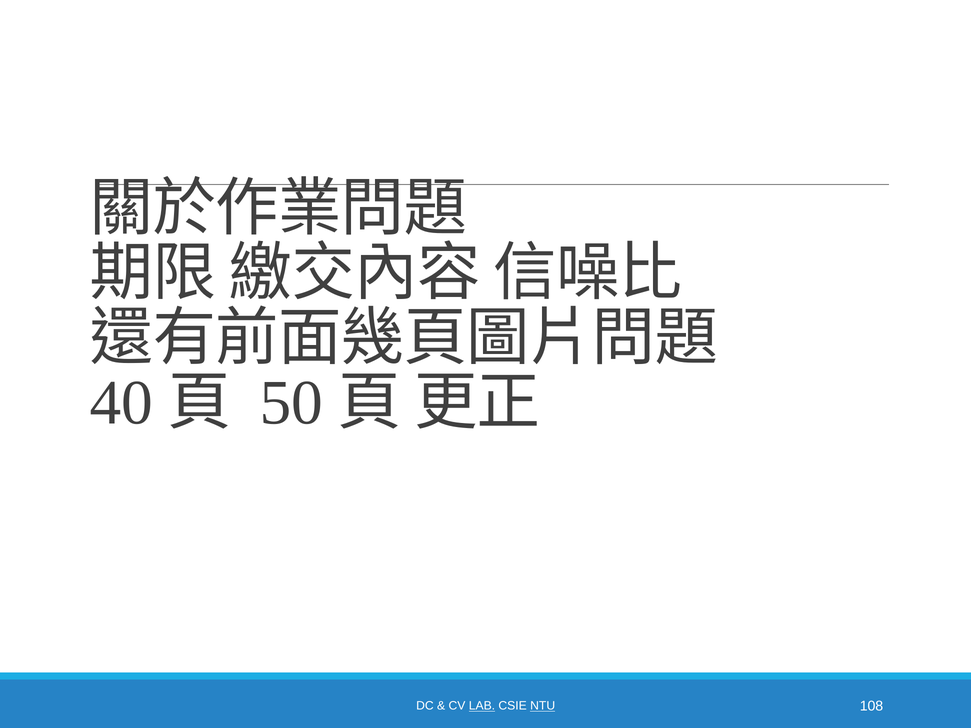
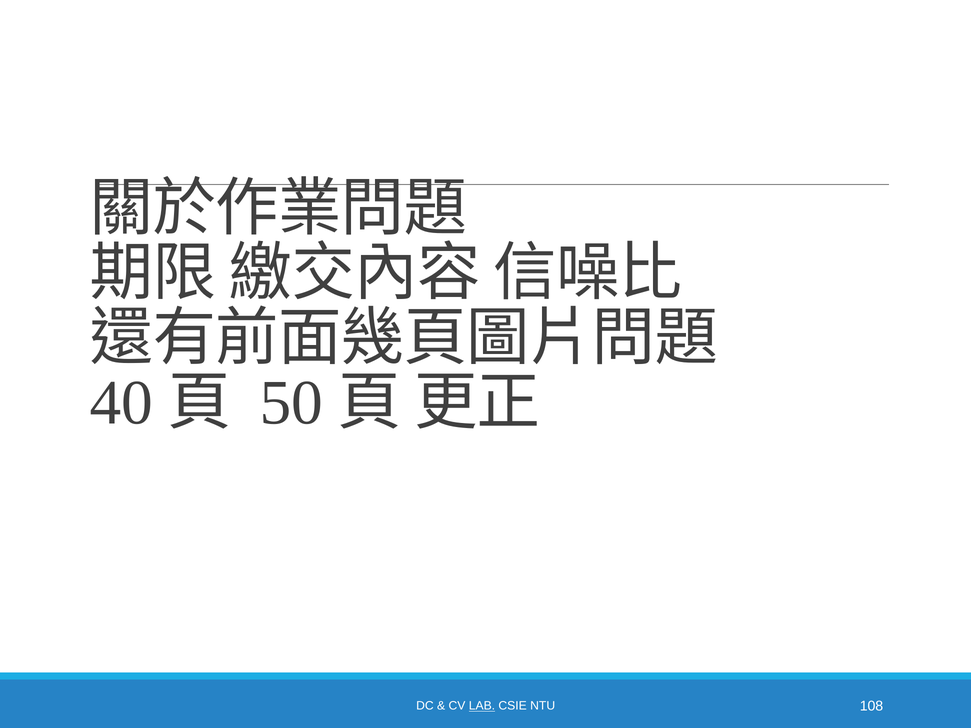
NTU underline: present -> none
